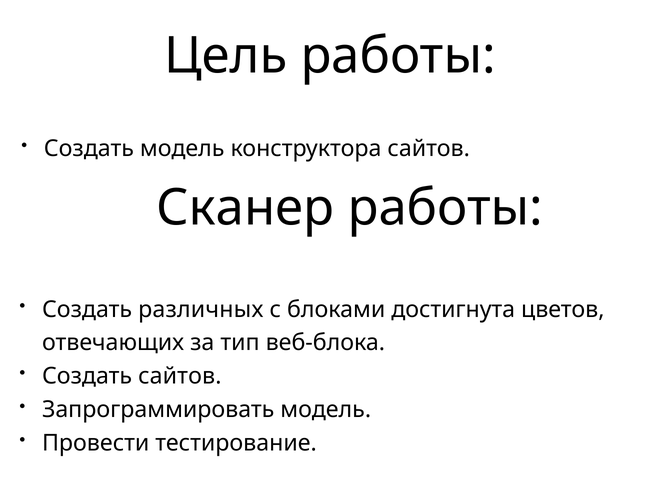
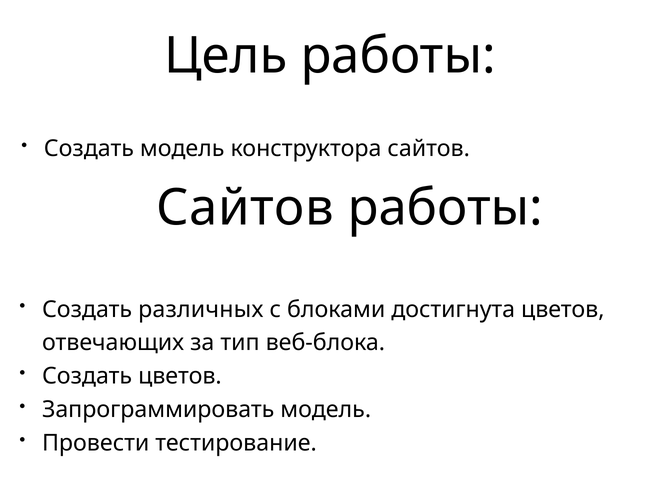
Сканер at (245, 208): Сканер -> Сайтов
Создать сайтов: сайтов -> цветов
